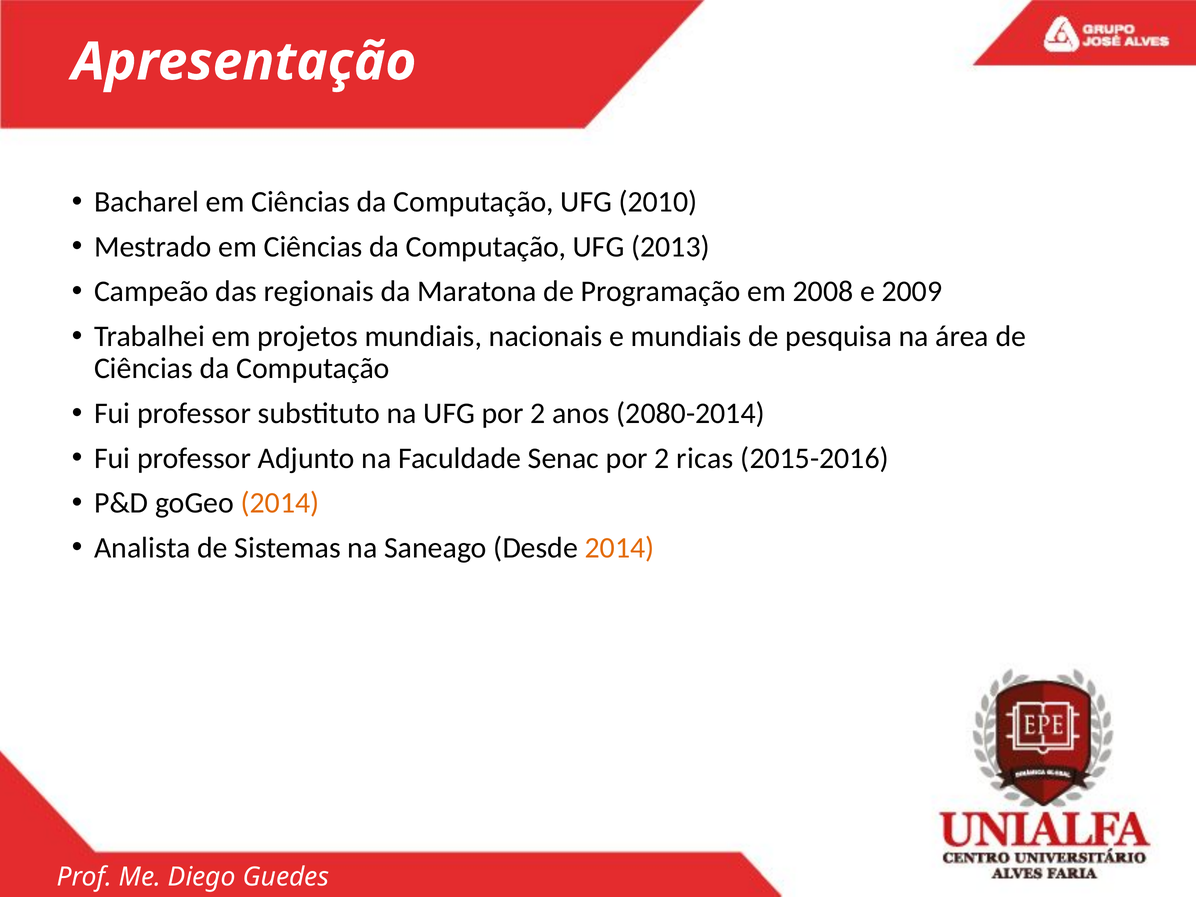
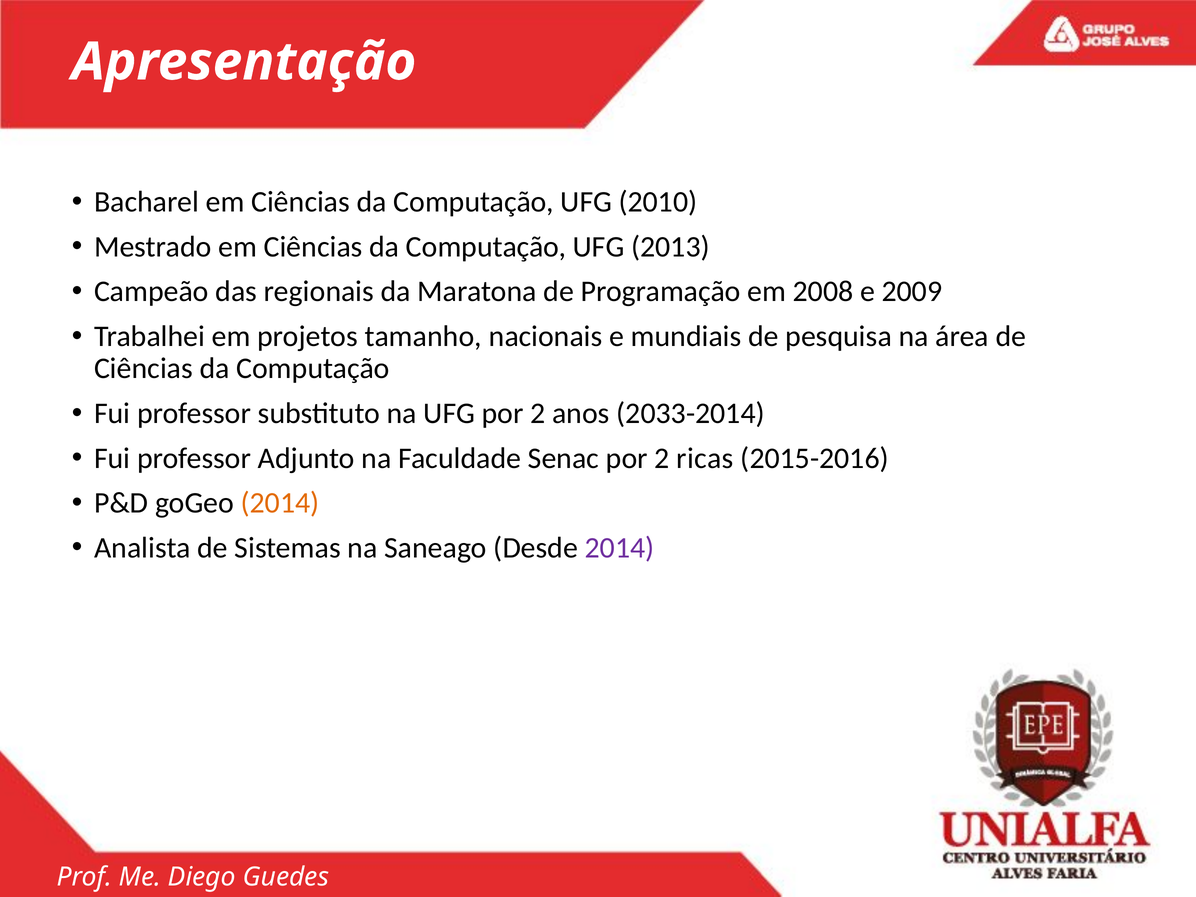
projetos mundiais: mundiais -> tamanho
2080-2014: 2080-2014 -> 2033-2014
2014 at (620, 548) colour: orange -> purple
